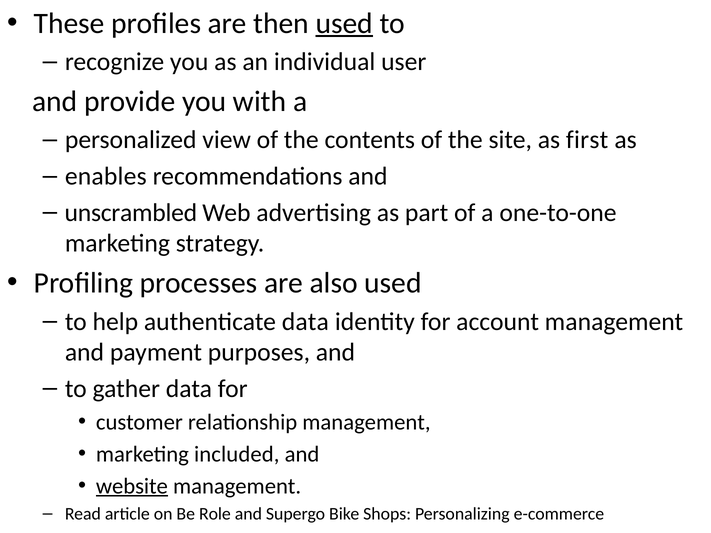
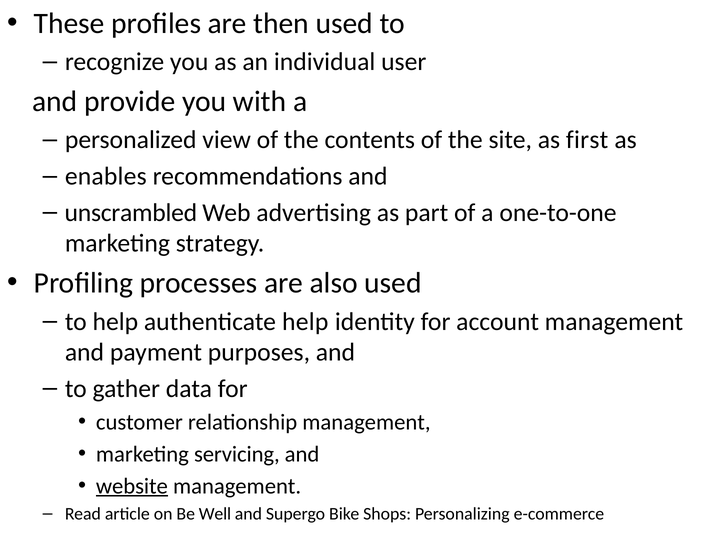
used at (344, 23) underline: present -> none
authenticate data: data -> help
included: included -> servicing
Role: Role -> Well
